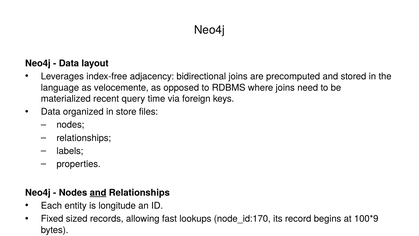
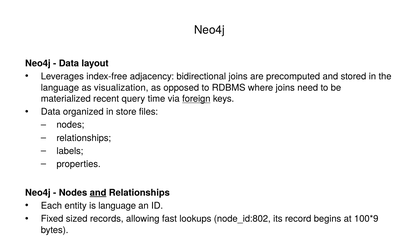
velocemente: velocemente -> visualization
foreign underline: none -> present
is longitude: longitude -> language
node_id:170: node_id:170 -> node_id:802
